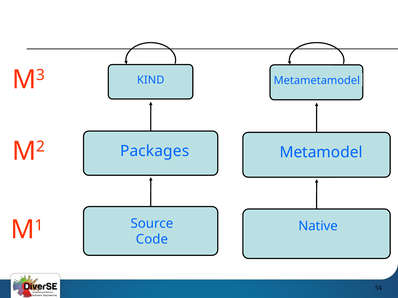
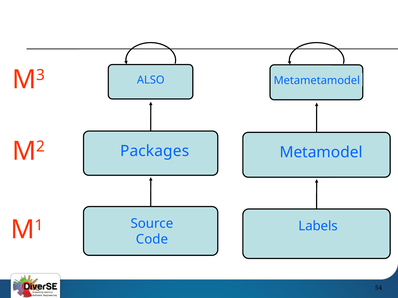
KIND: KIND -> ALSO
Native: Native -> Labels
